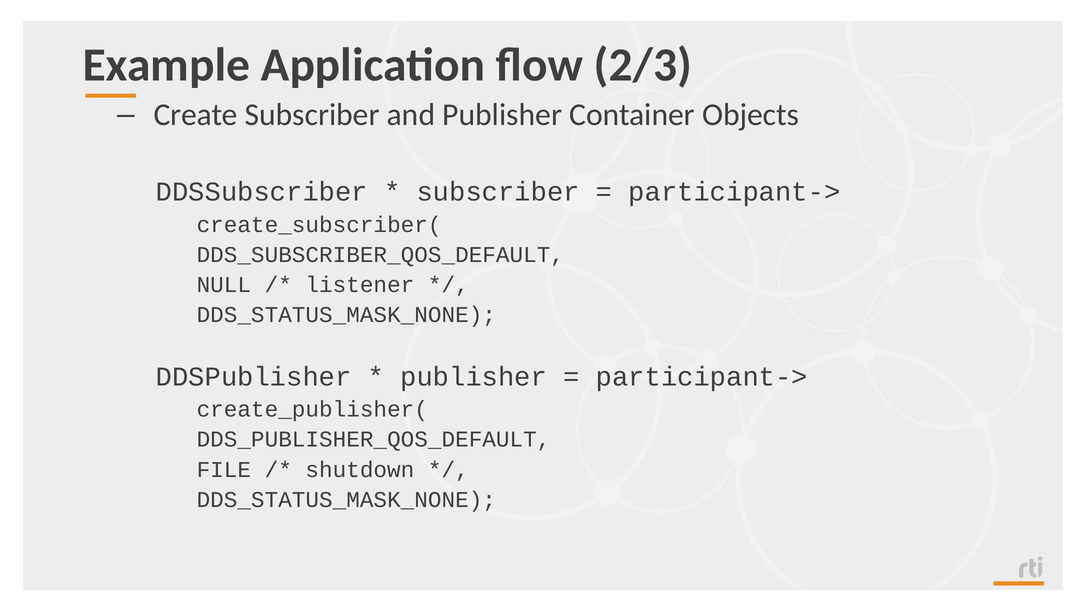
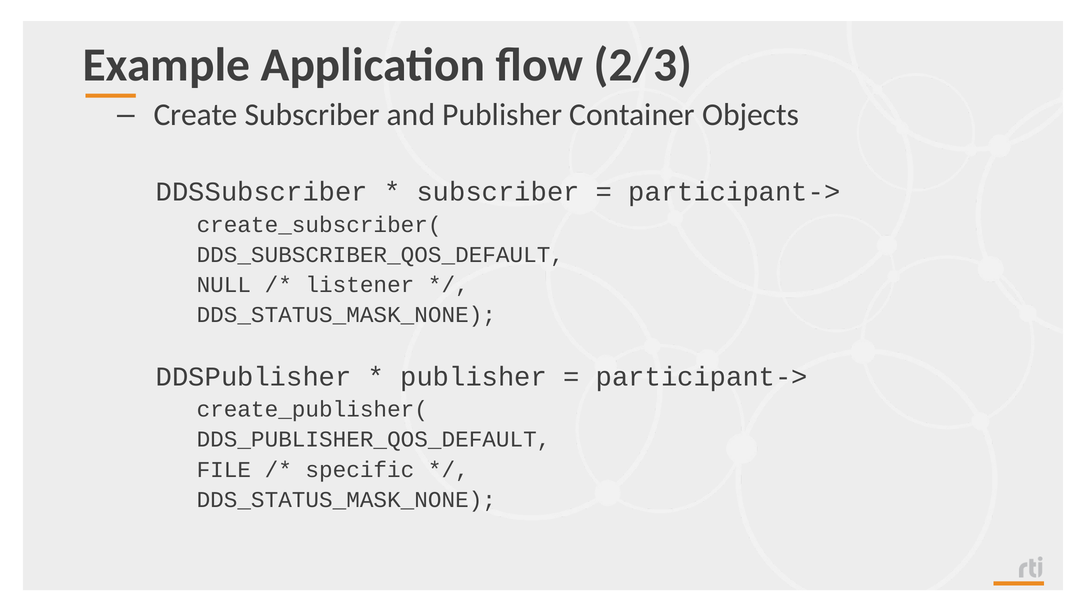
shutdown: shutdown -> specific
